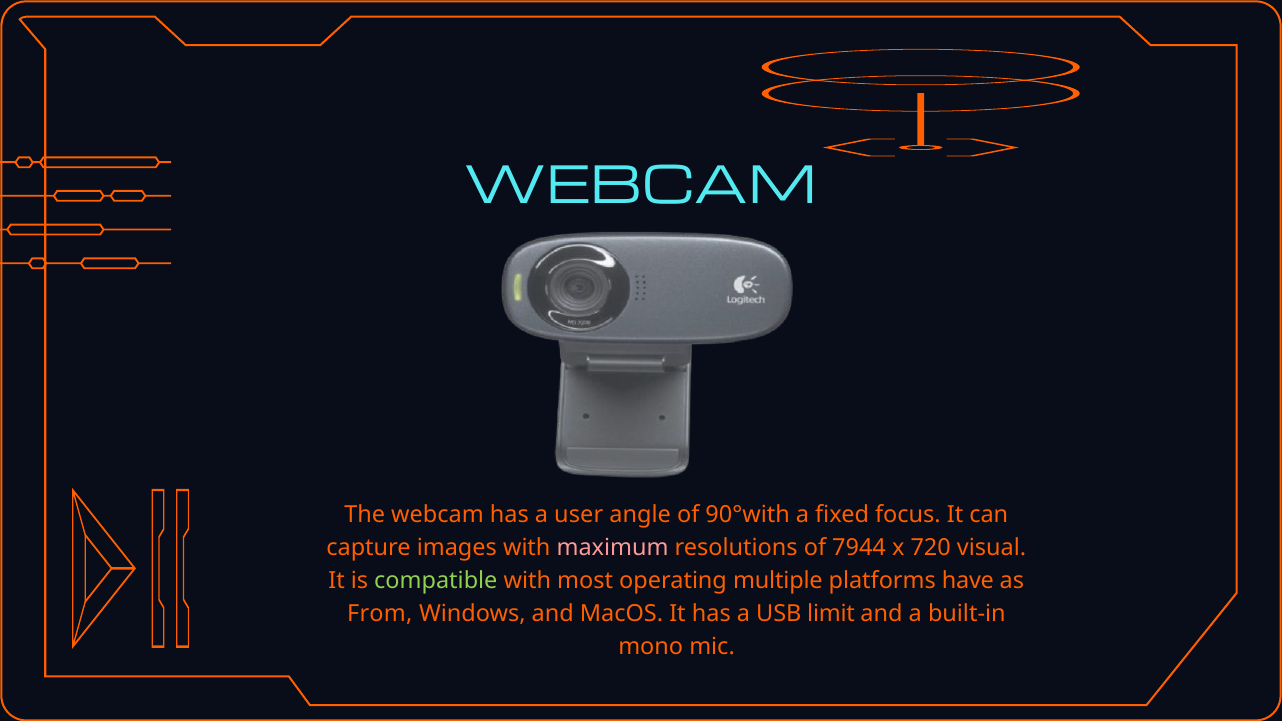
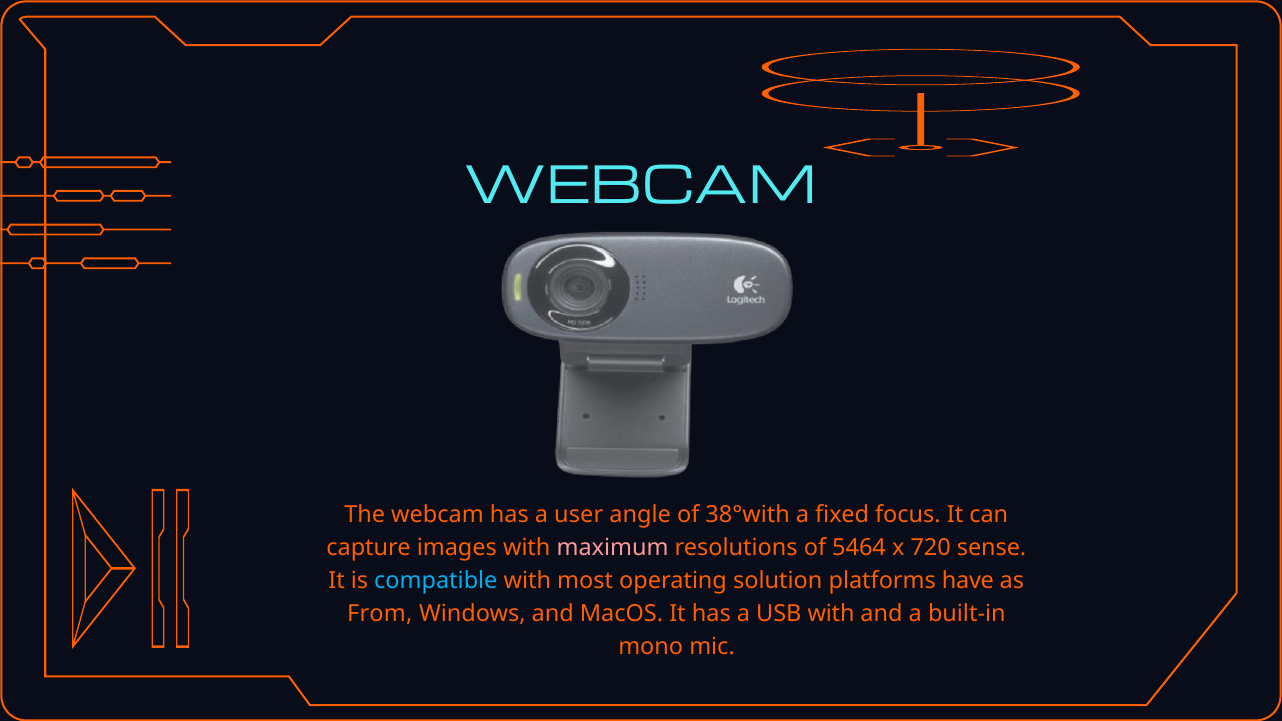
90°with: 90°with -> 38°with
7944: 7944 -> 5464
visual: visual -> sense
compatible colour: light green -> light blue
multiple: multiple -> solution
USB limit: limit -> with
